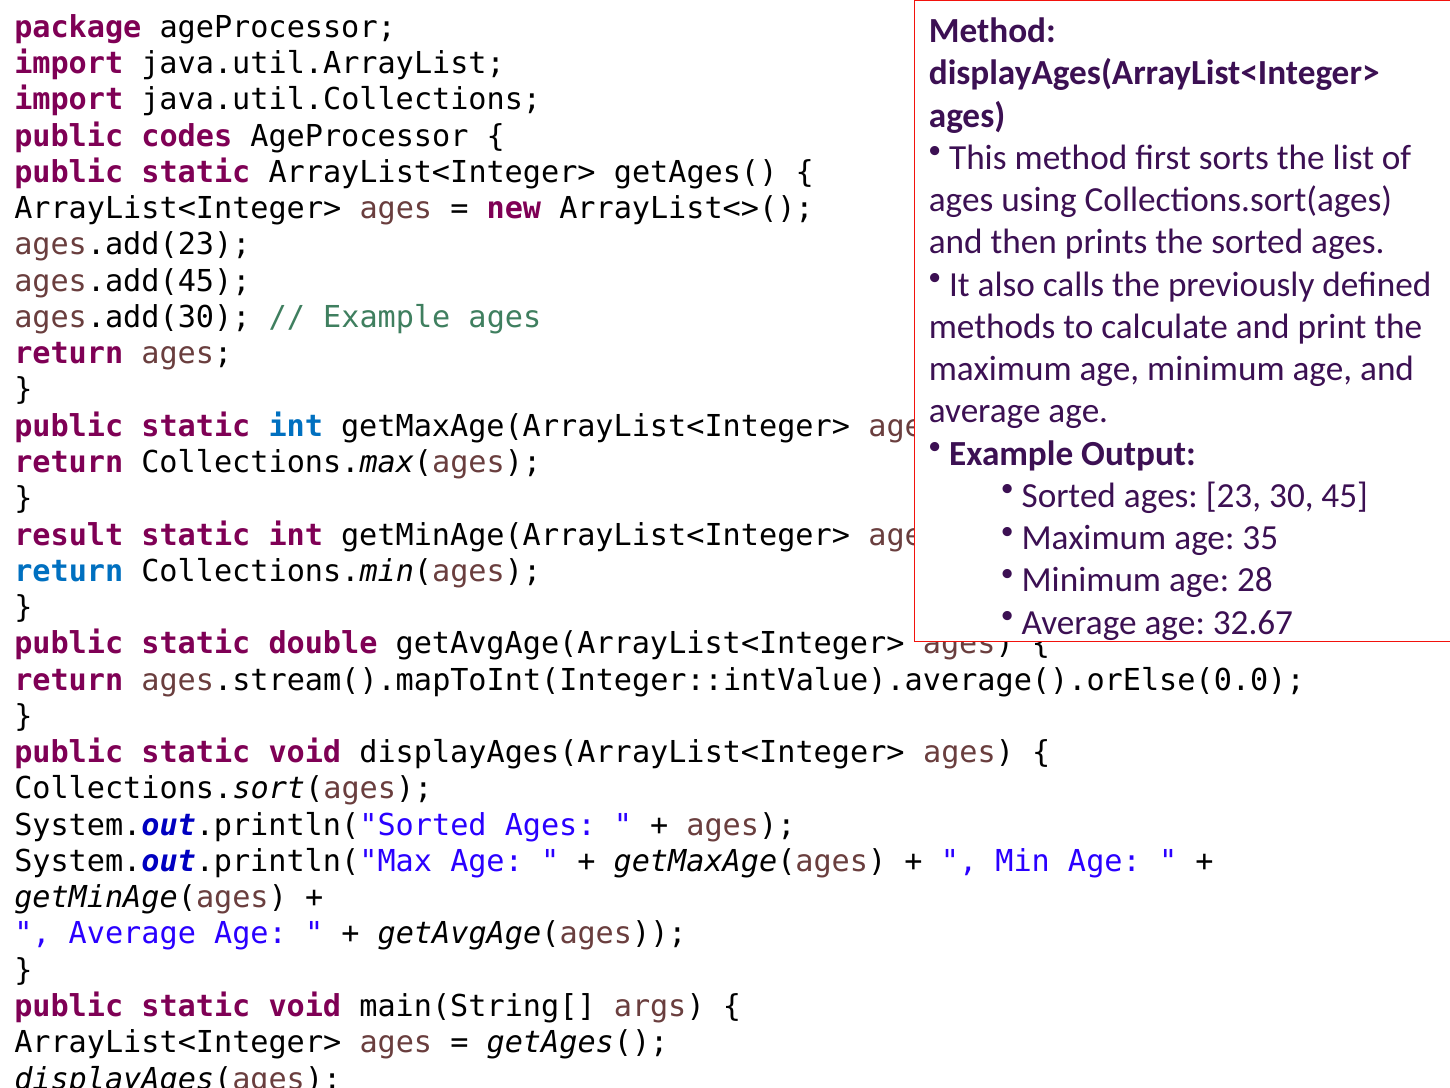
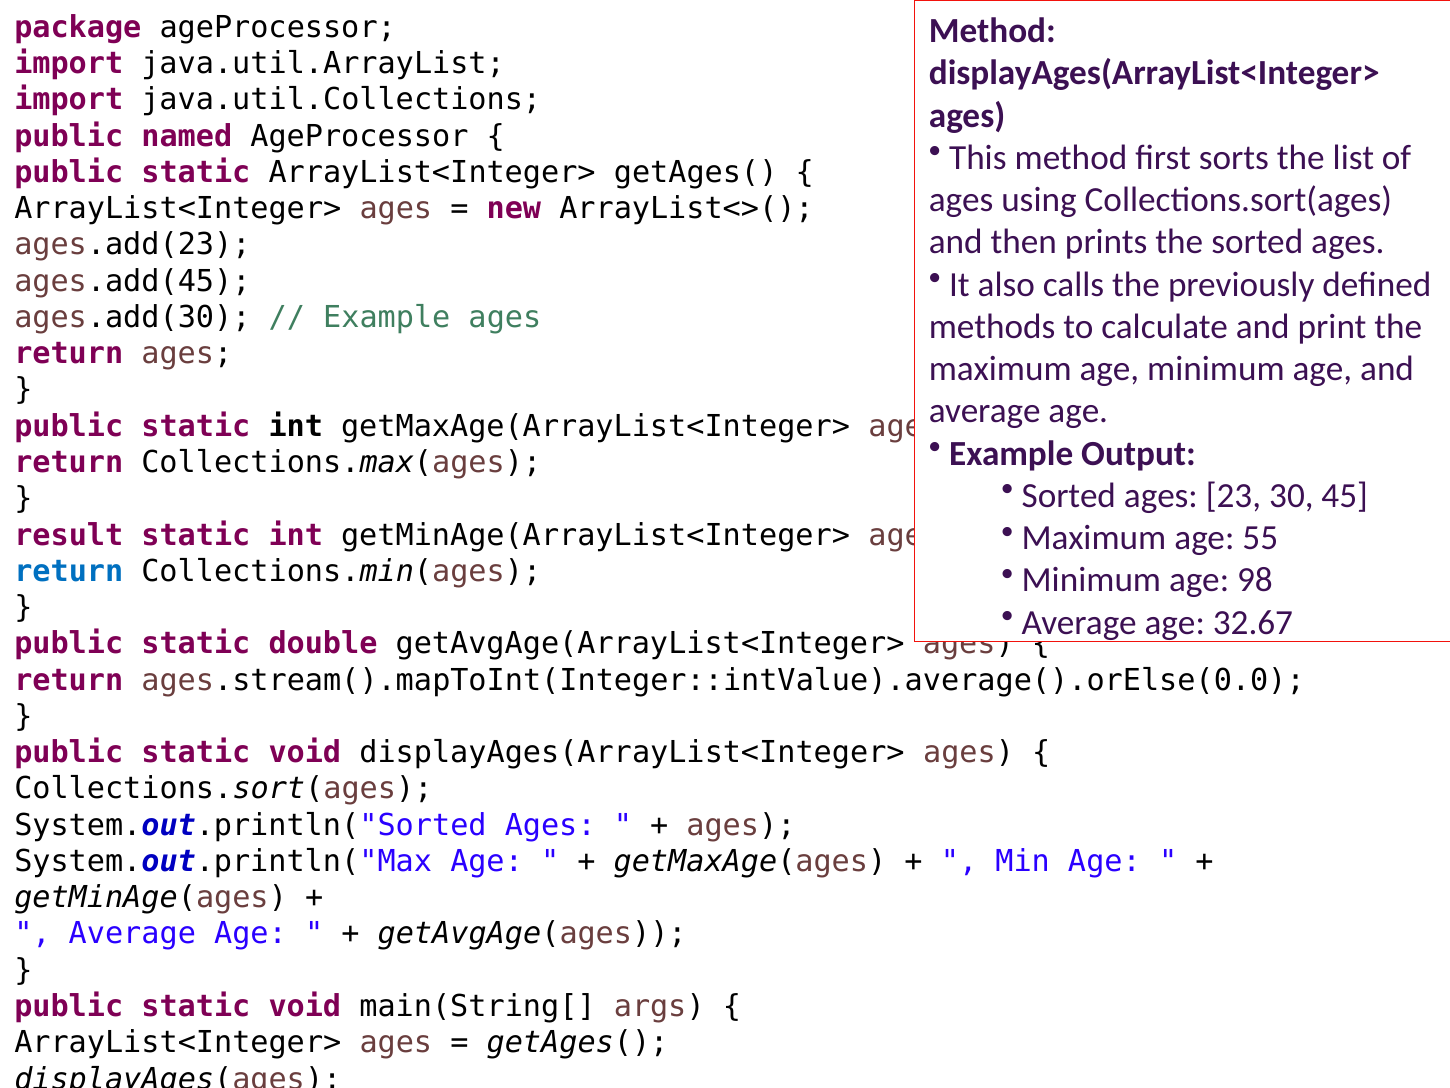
codes: codes -> named
int at (296, 426) colour: blue -> black
35: 35 -> 55
28: 28 -> 98
